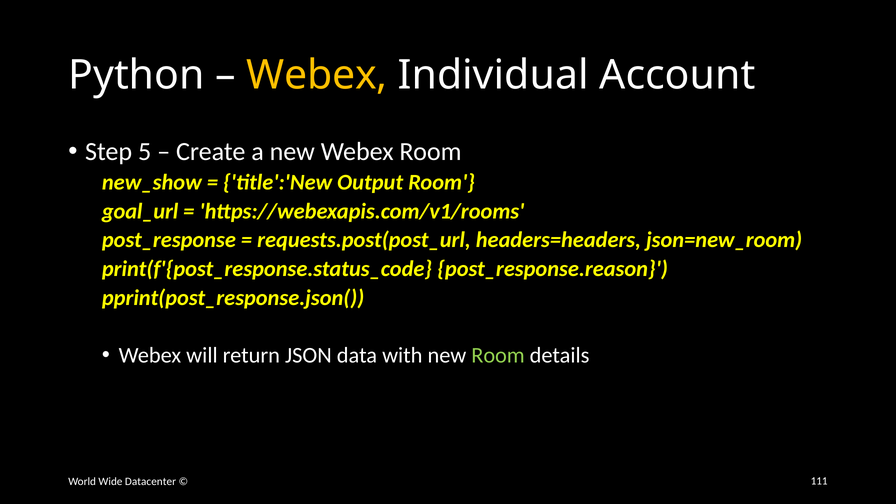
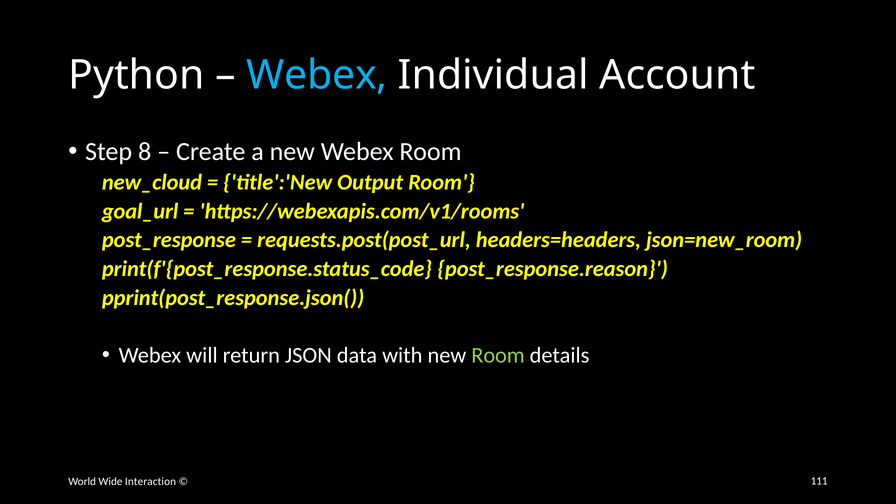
Webex at (317, 75) colour: yellow -> light blue
5: 5 -> 8
new_show: new_show -> new_cloud
Datacenter: Datacenter -> Interaction
